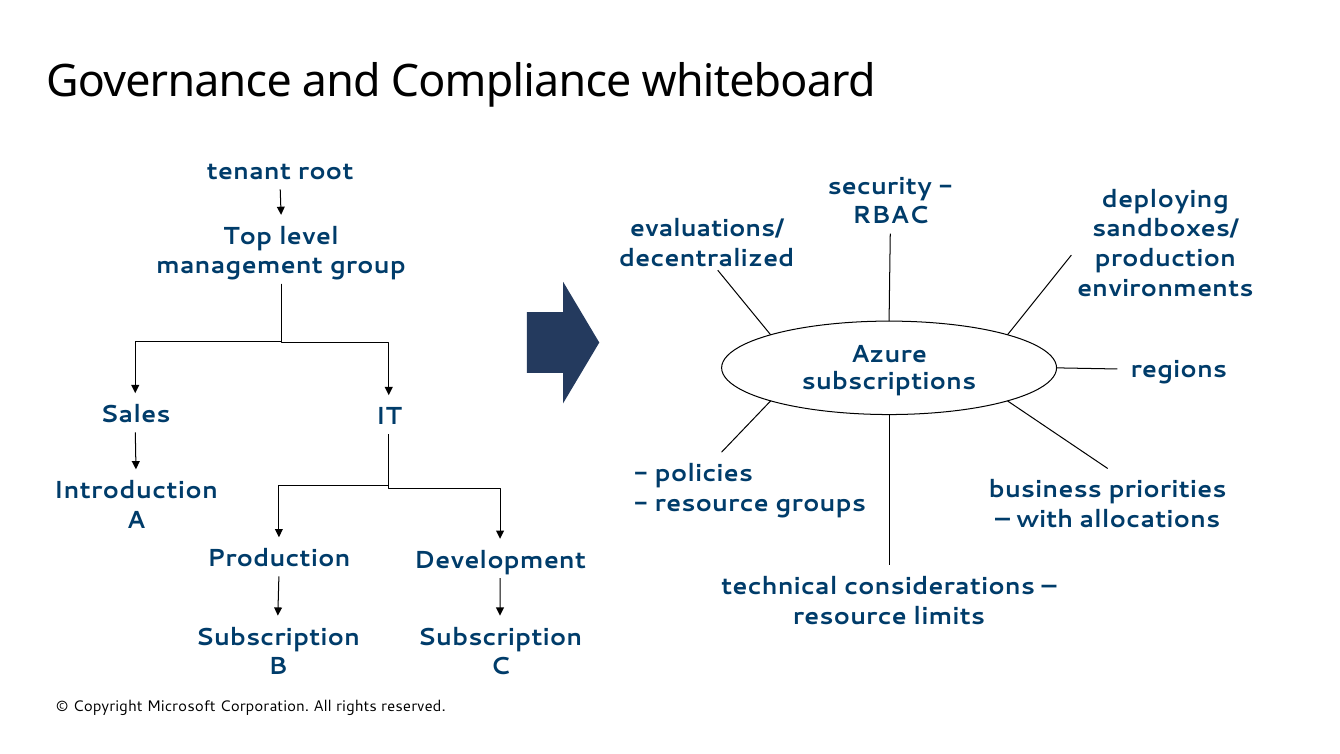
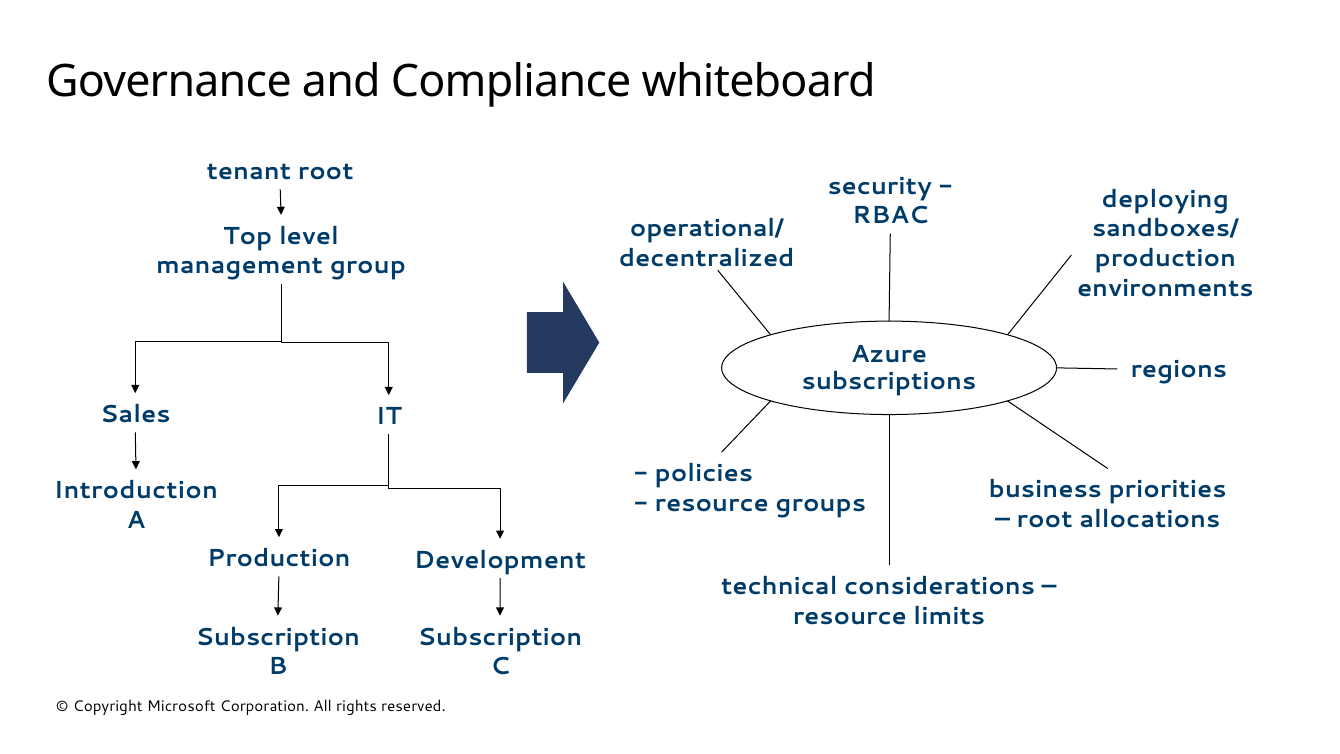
evaluations/: evaluations/ -> operational/
with at (1045, 519): with -> root
